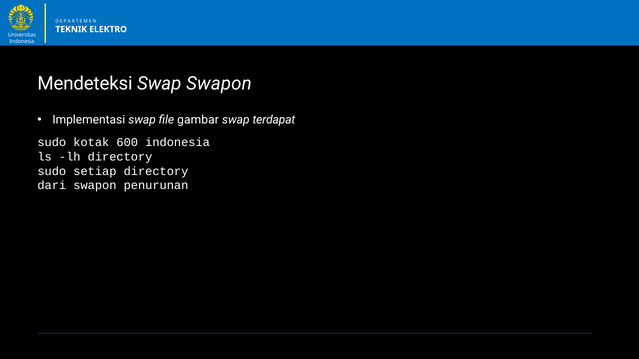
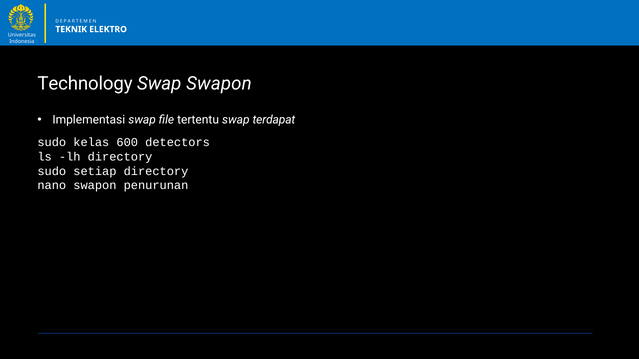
Mendeteksi: Mendeteksi -> Technology
gambar: gambar -> tertentu
kotak: kotak -> kelas
600 indonesia: indonesia -> detectors
dari: dari -> nano
